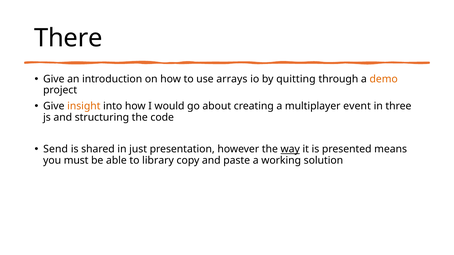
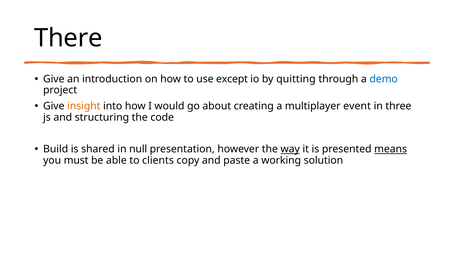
arrays: arrays -> except
demo colour: orange -> blue
Send: Send -> Build
just: just -> null
means underline: none -> present
library: library -> clients
